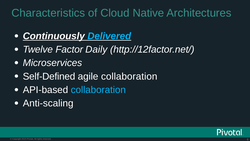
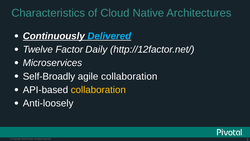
Self-Defined: Self-Defined -> Self-Broadly
collaboration at (98, 90) colour: light blue -> yellow
Anti-scaling: Anti-scaling -> Anti-loosely
